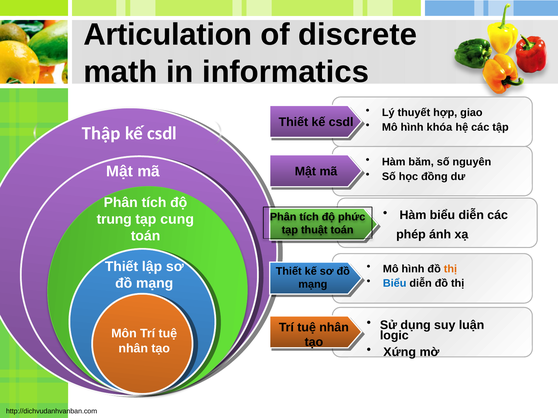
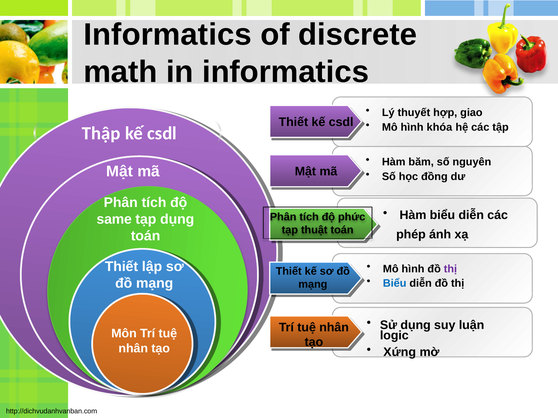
Articulation at (168, 35): Articulation -> Informatics
trung: trung -> same
tạp cung: cung -> dụng
thị at (450, 269) colour: orange -> purple
